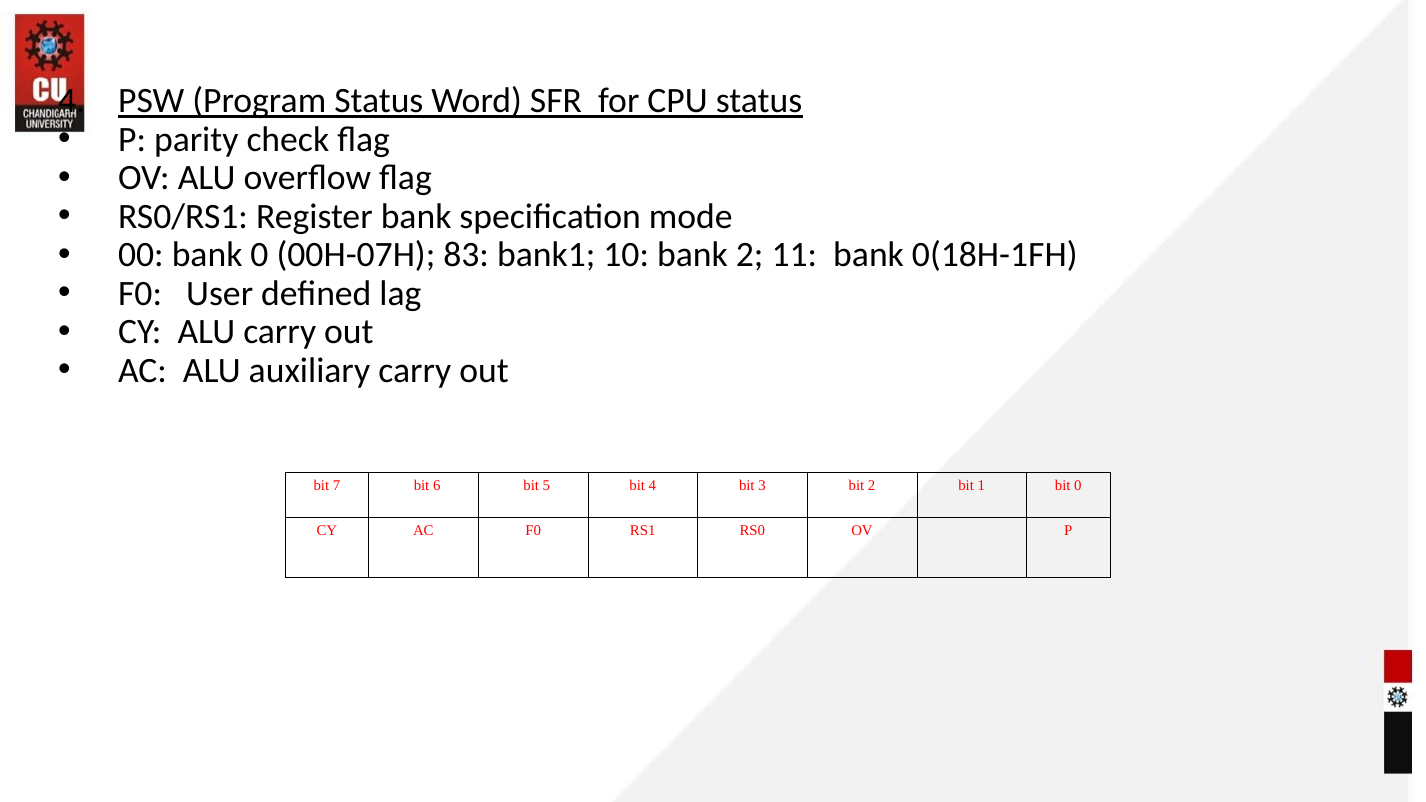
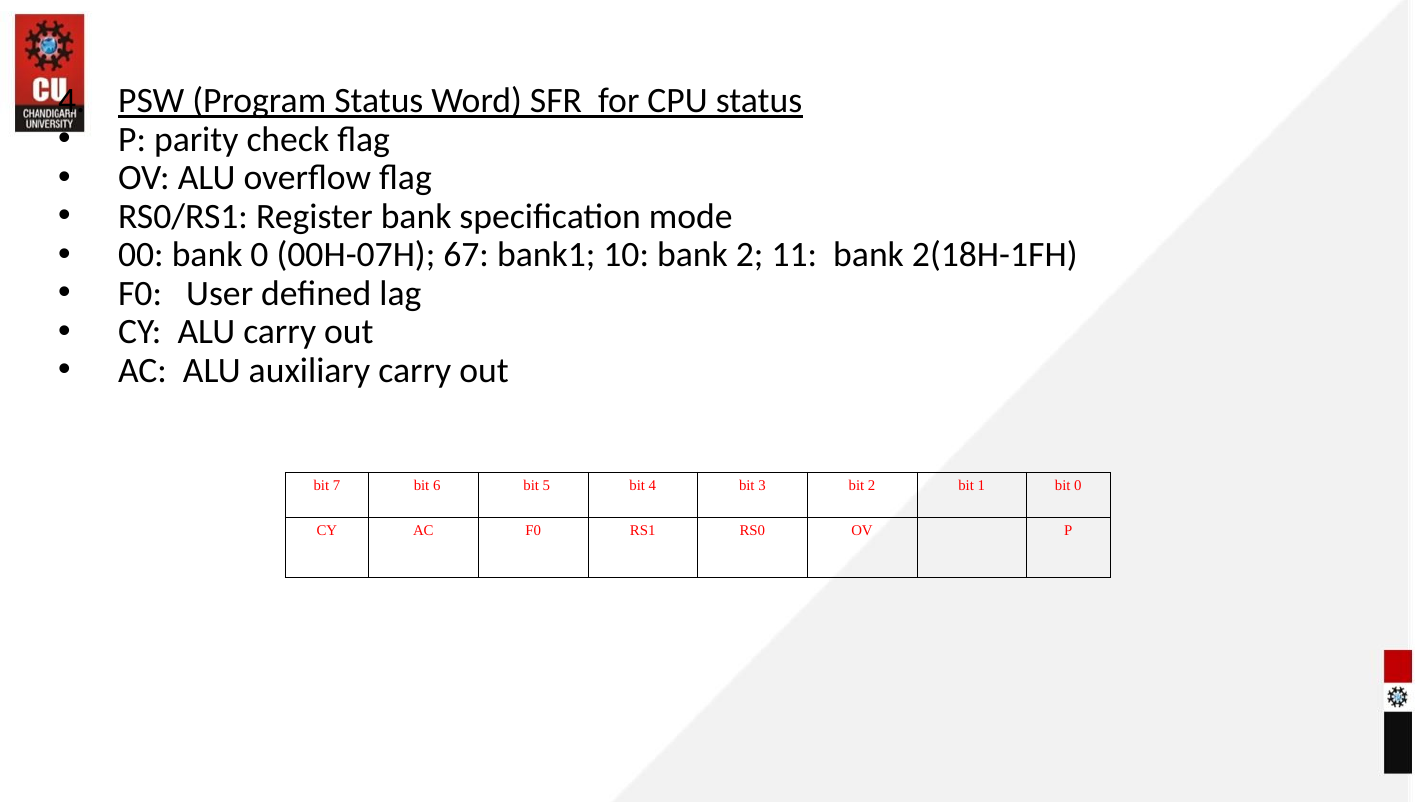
83: 83 -> 67
0(18H-1FH: 0(18H-1FH -> 2(18H-1FH
